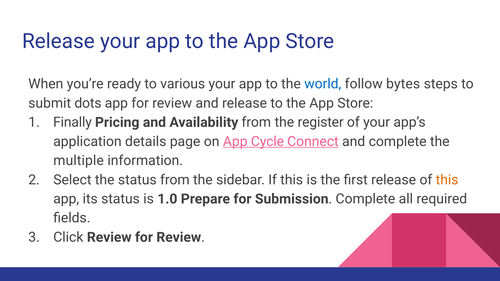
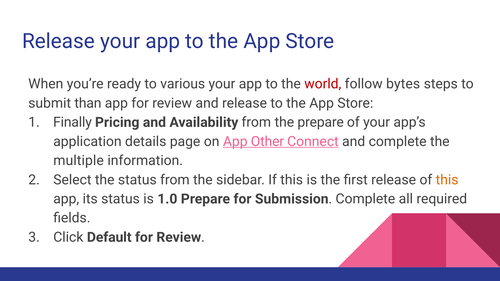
world colour: blue -> red
dots: dots -> than
the register: register -> prepare
Cycle: Cycle -> Other
Click Review: Review -> Default
